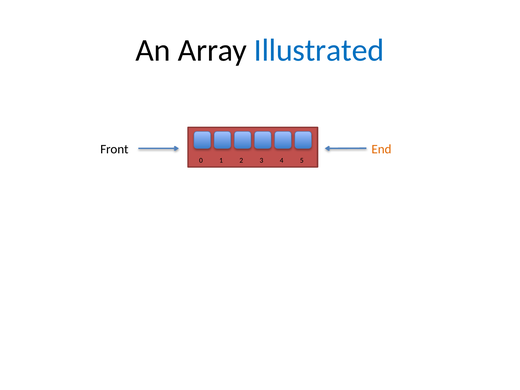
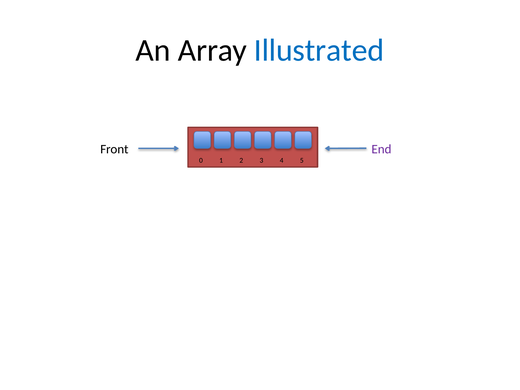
End colour: orange -> purple
